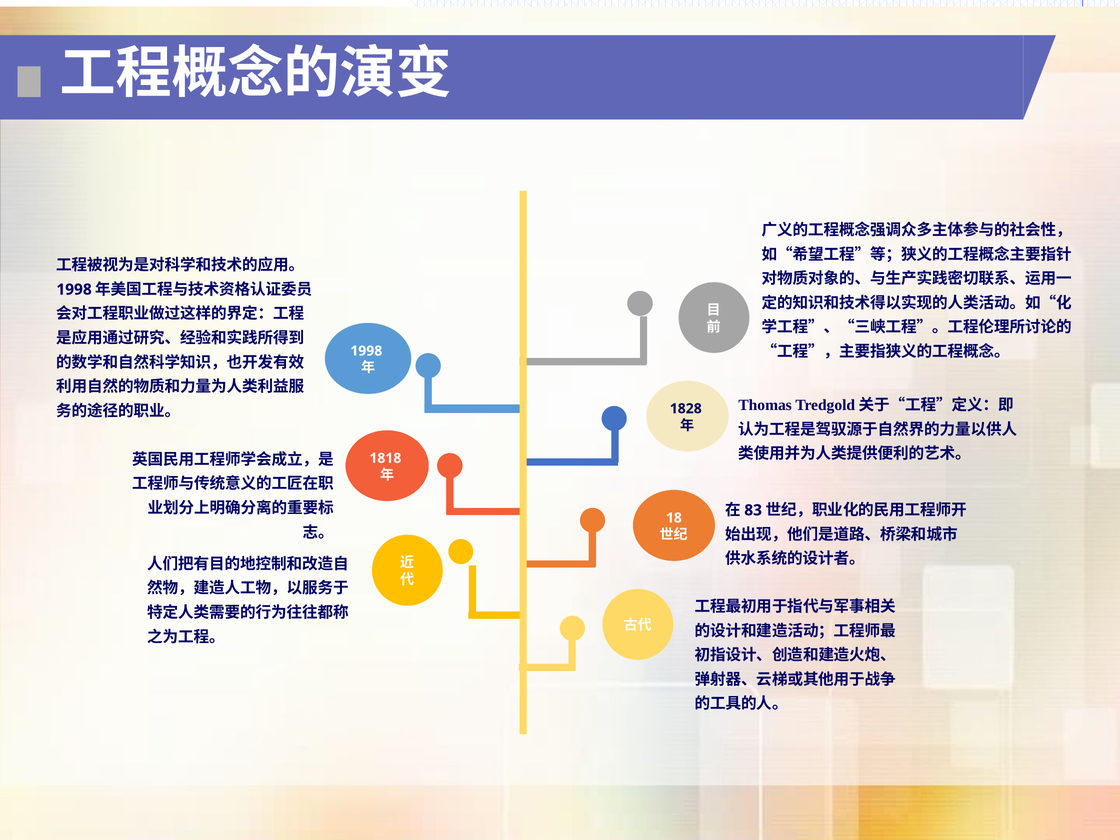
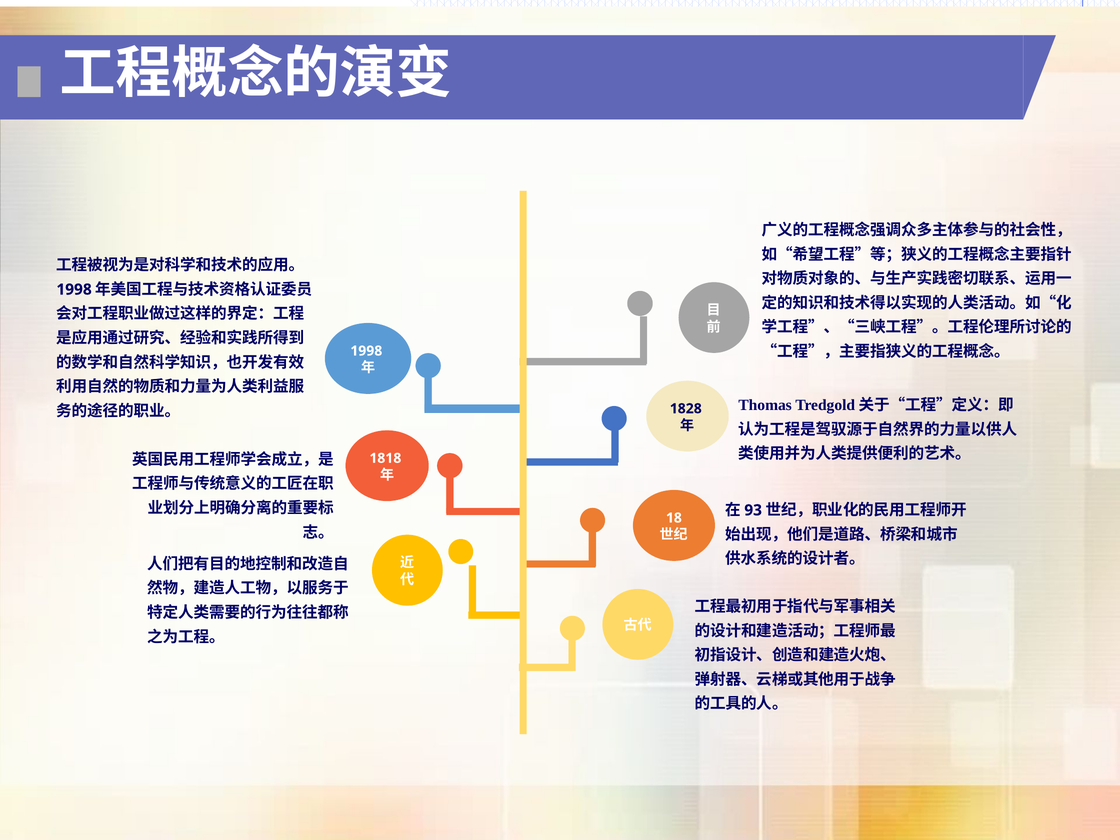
83: 83 -> 93
